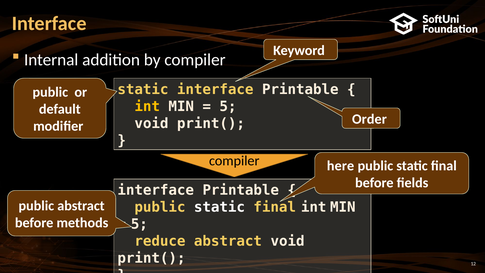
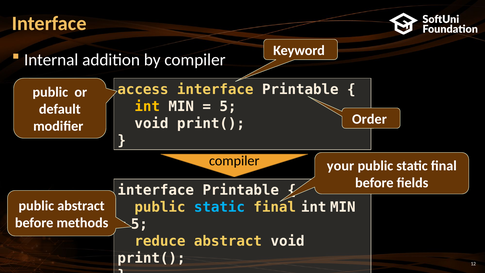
static at (143, 89): static -> access
here: here -> your
static at (219, 207) colour: white -> light blue
